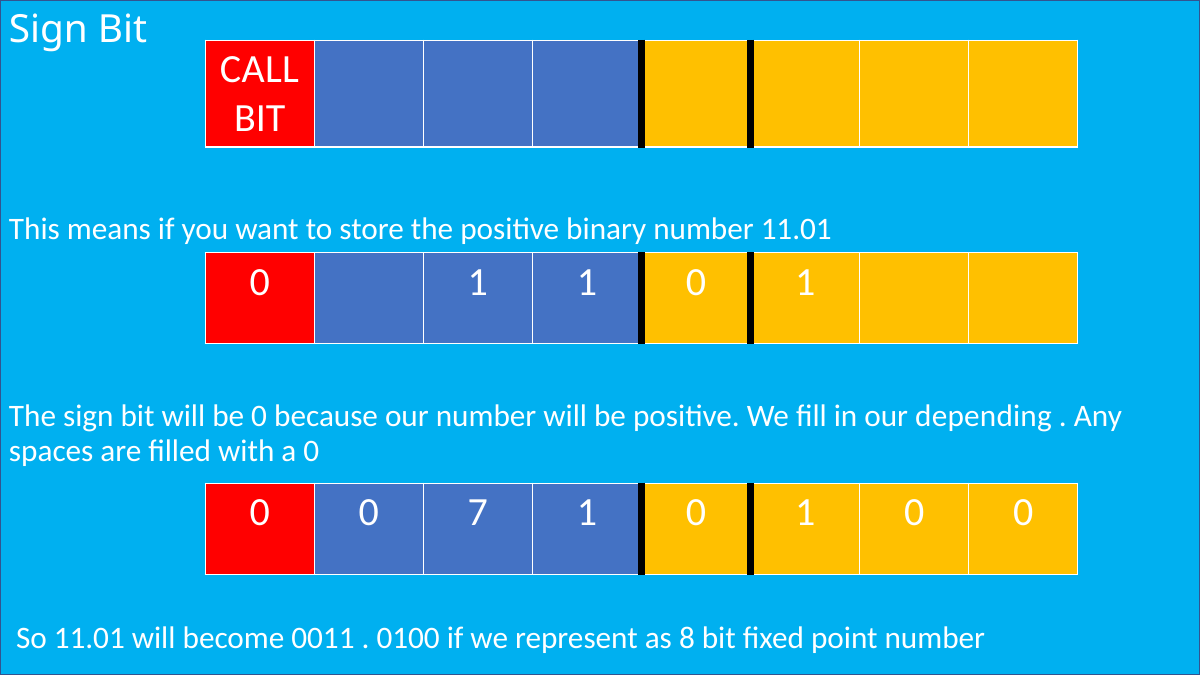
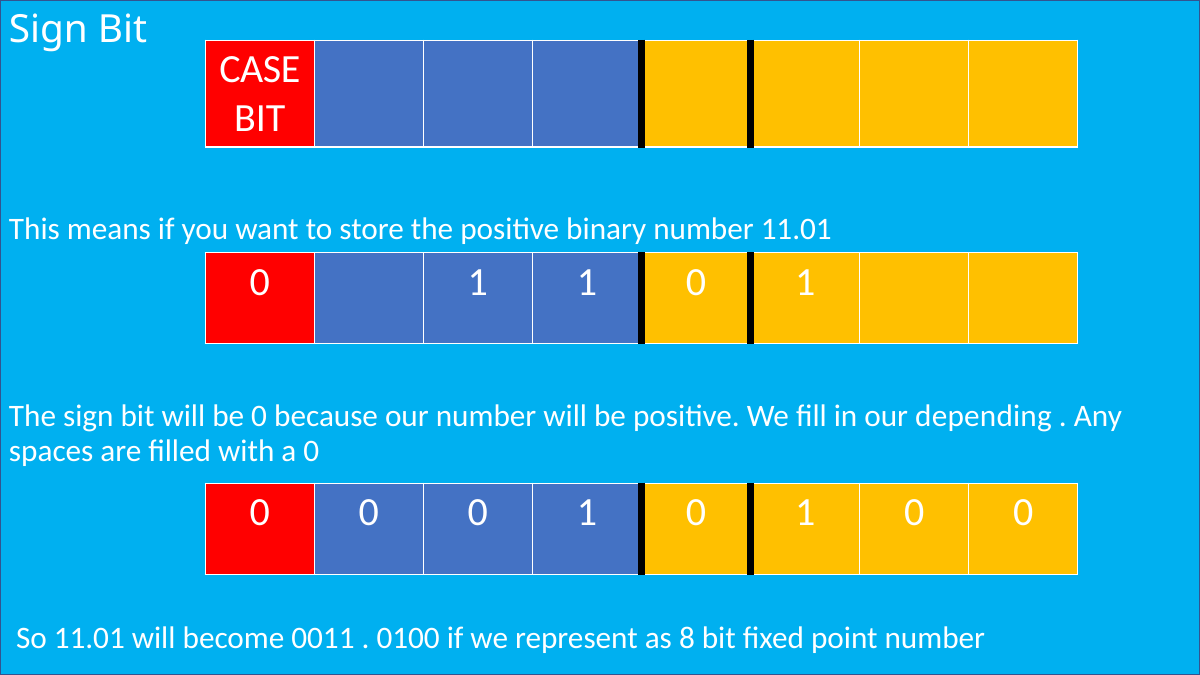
CALL: CALL -> CASE
0 0 7: 7 -> 0
